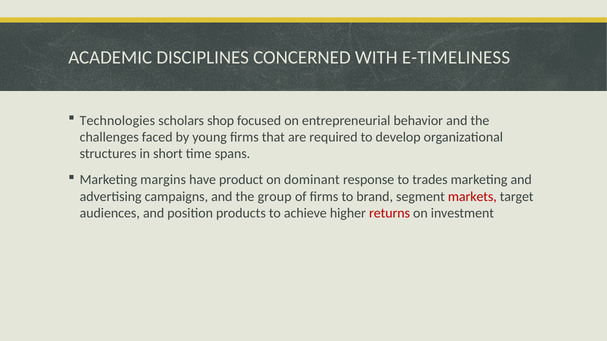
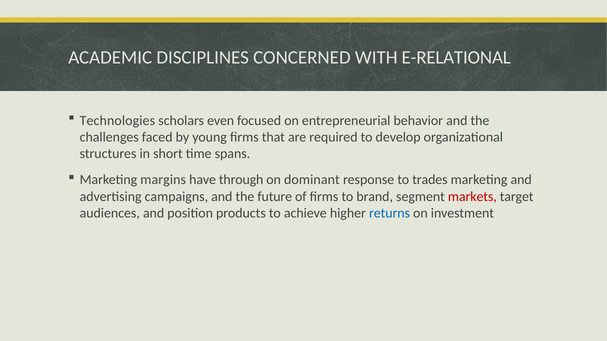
E-TIMELINESS: E-TIMELINESS -> E-RELATIONAL
shop: shop -> even
product: product -> through
group: group -> future
returns colour: red -> blue
